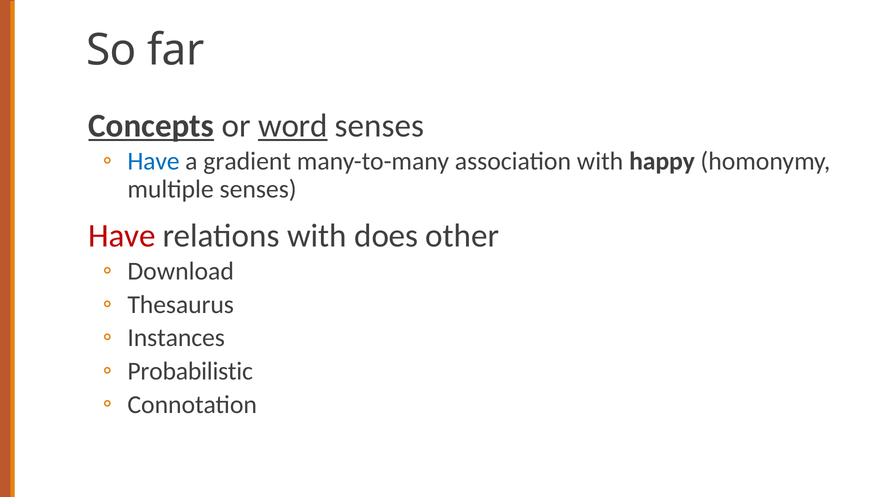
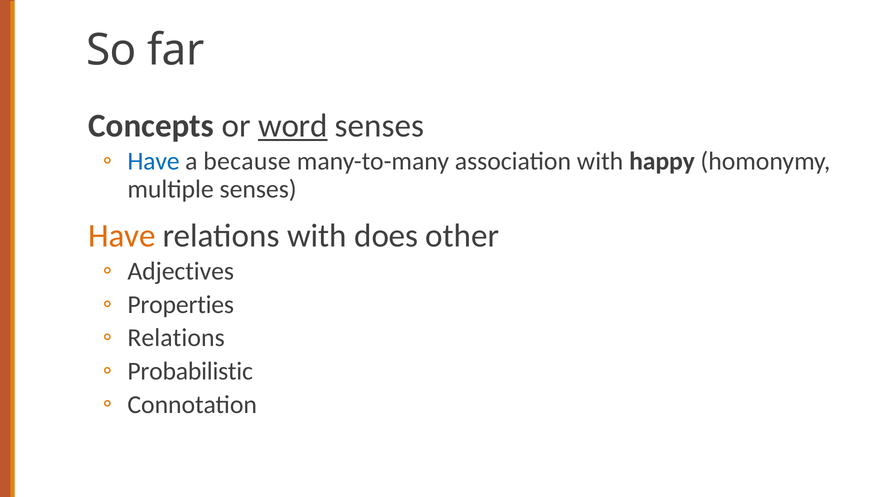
Concepts underline: present -> none
gradient: gradient -> because
Have at (122, 236) colour: red -> orange
Download: Download -> Adjectives
Thesaurus: Thesaurus -> Properties
Instances at (176, 338): Instances -> Relations
